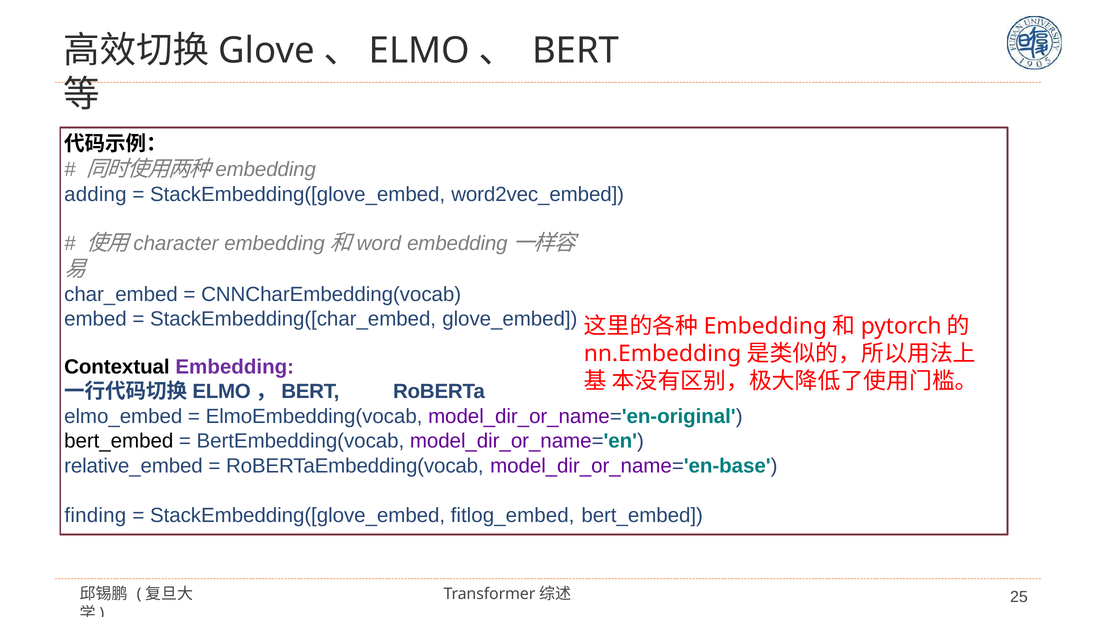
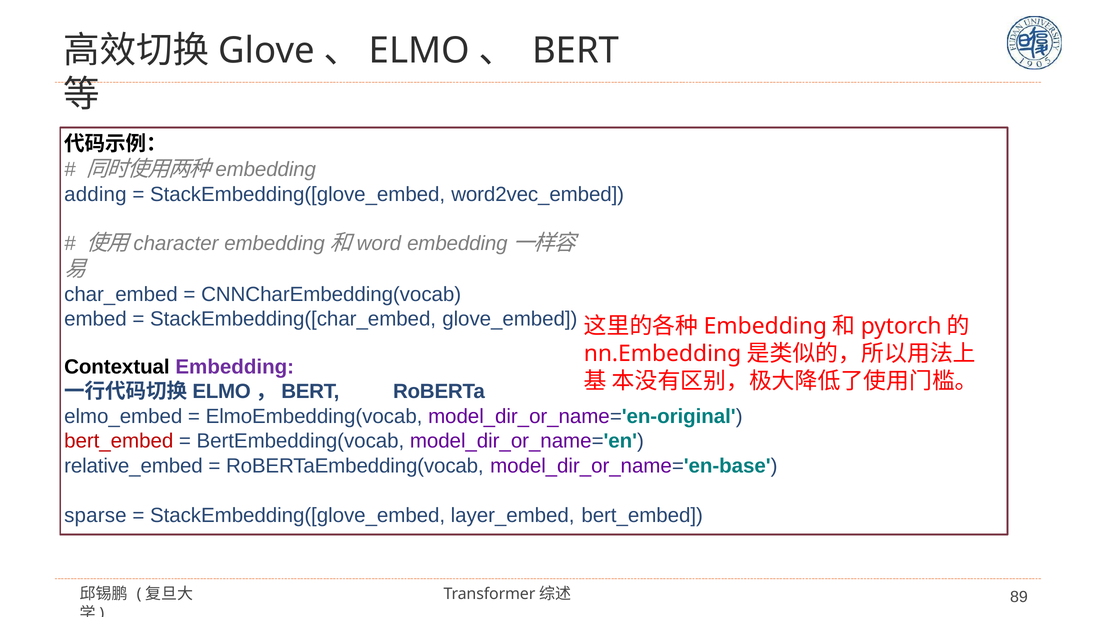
bert_embed at (119, 441) colour: black -> red
finding: finding -> sparse
fitlog_embed: fitlog_embed -> layer_embed
25: 25 -> 89
